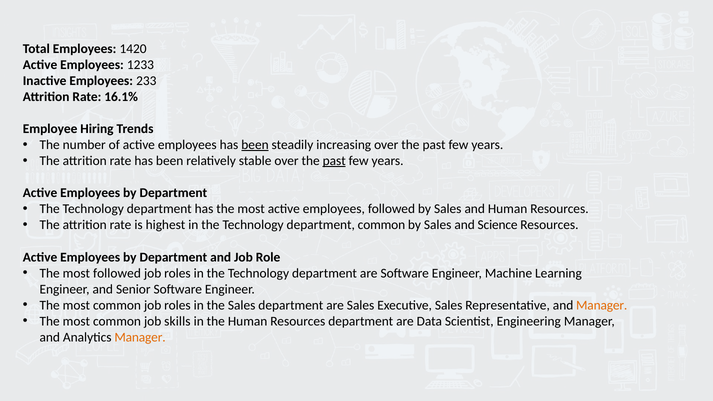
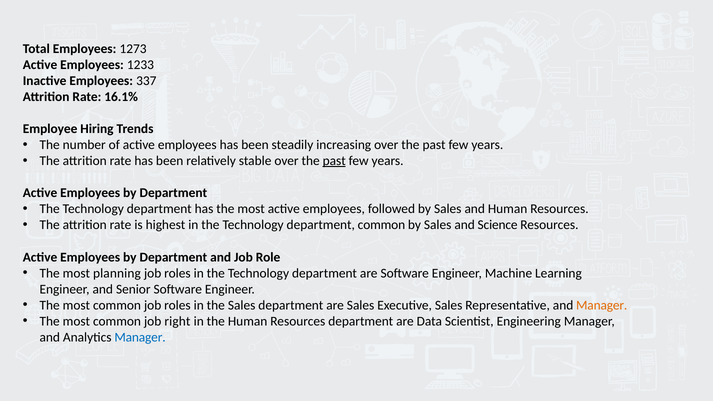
1420: 1420 -> 1273
233: 233 -> 337
been at (255, 145) underline: present -> none
most followed: followed -> planning
skills: skills -> right
Manager at (140, 337) colour: orange -> blue
